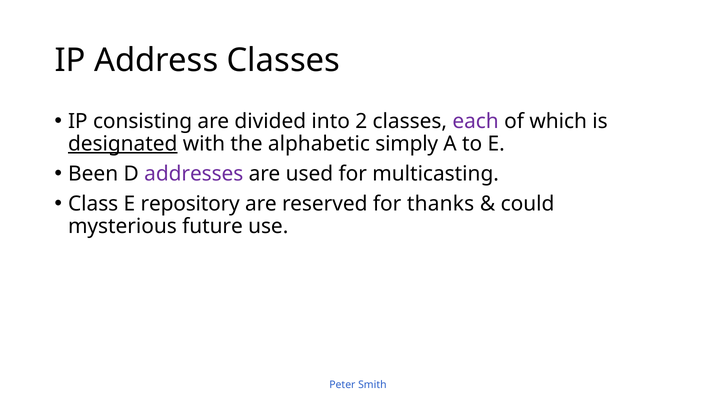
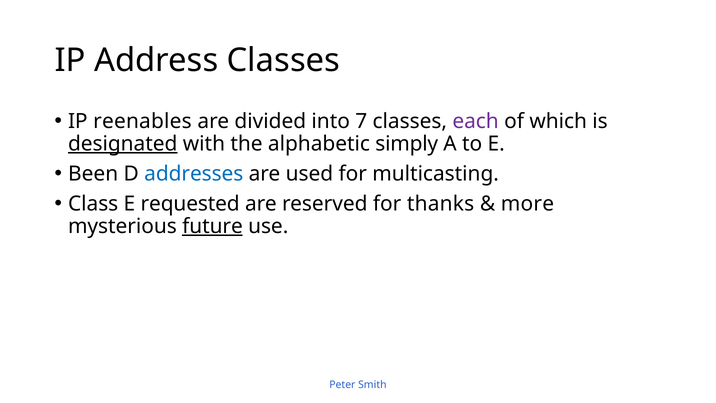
consisting: consisting -> reenables
2: 2 -> 7
addresses colour: purple -> blue
repository: repository -> requested
could: could -> more
future underline: none -> present
